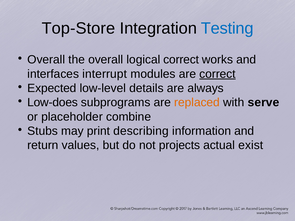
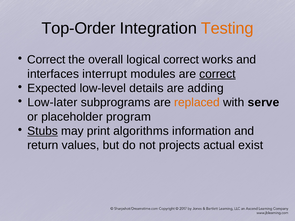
Top-Store: Top-Store -> Top-Order
Testing colour: blue -> orange
Overall at (46, 60): Overall -> Correct
always: always -> adding
Low-does: Low-does -> Low-later
combine: combine -> program
Stubs underline: none -> present
describing: describing -> algorithms
